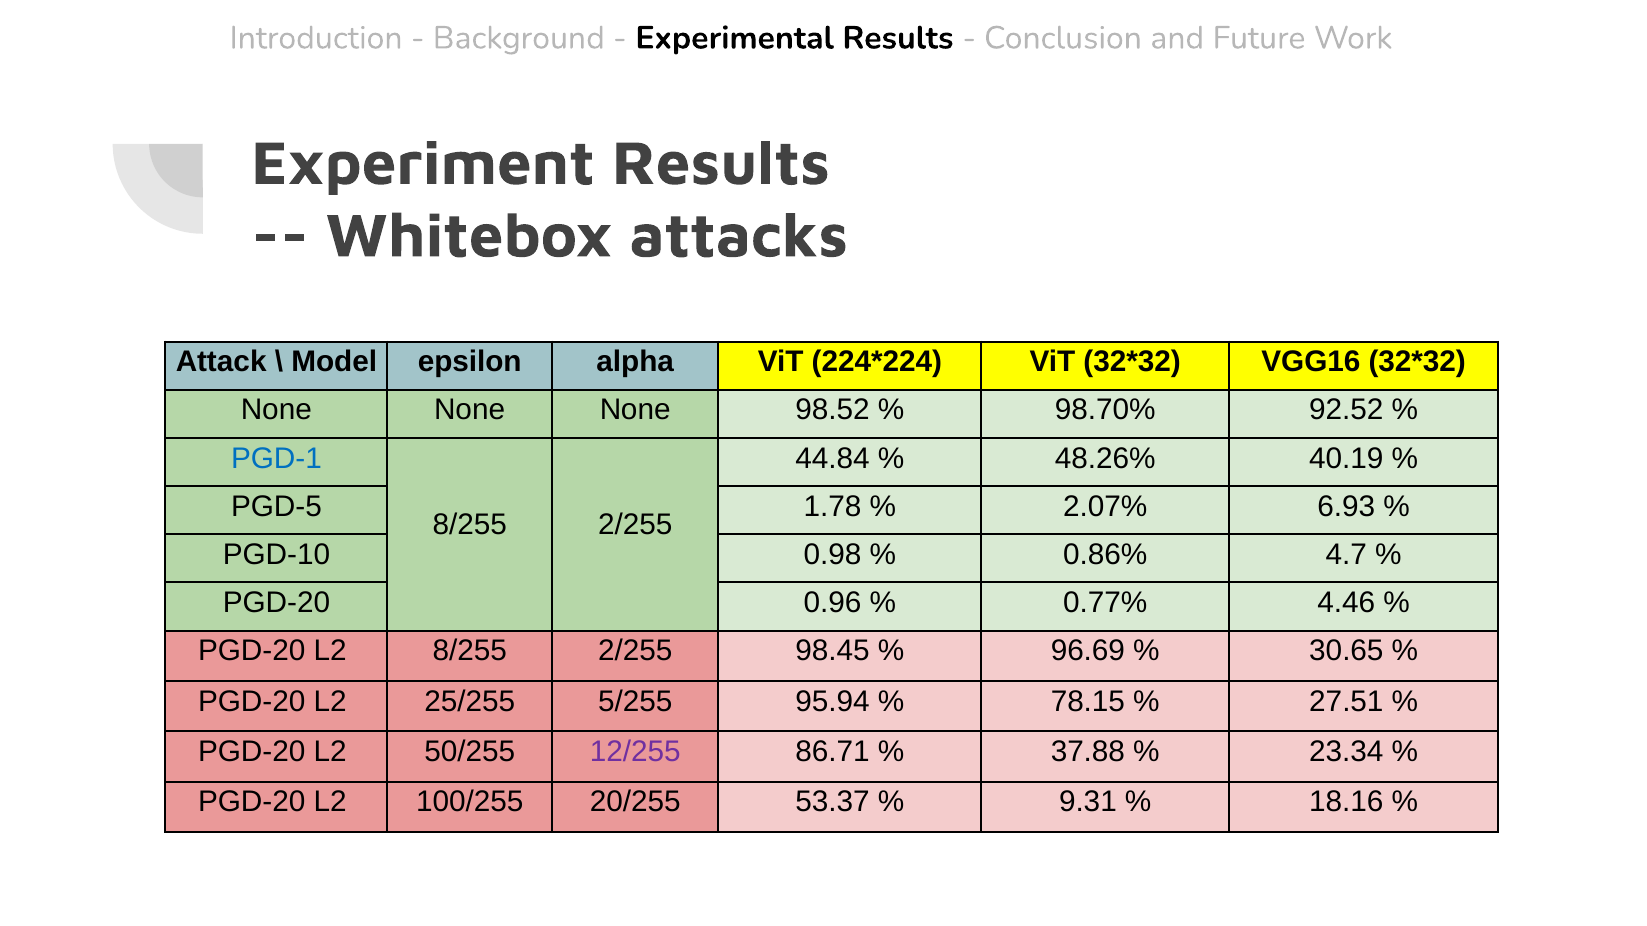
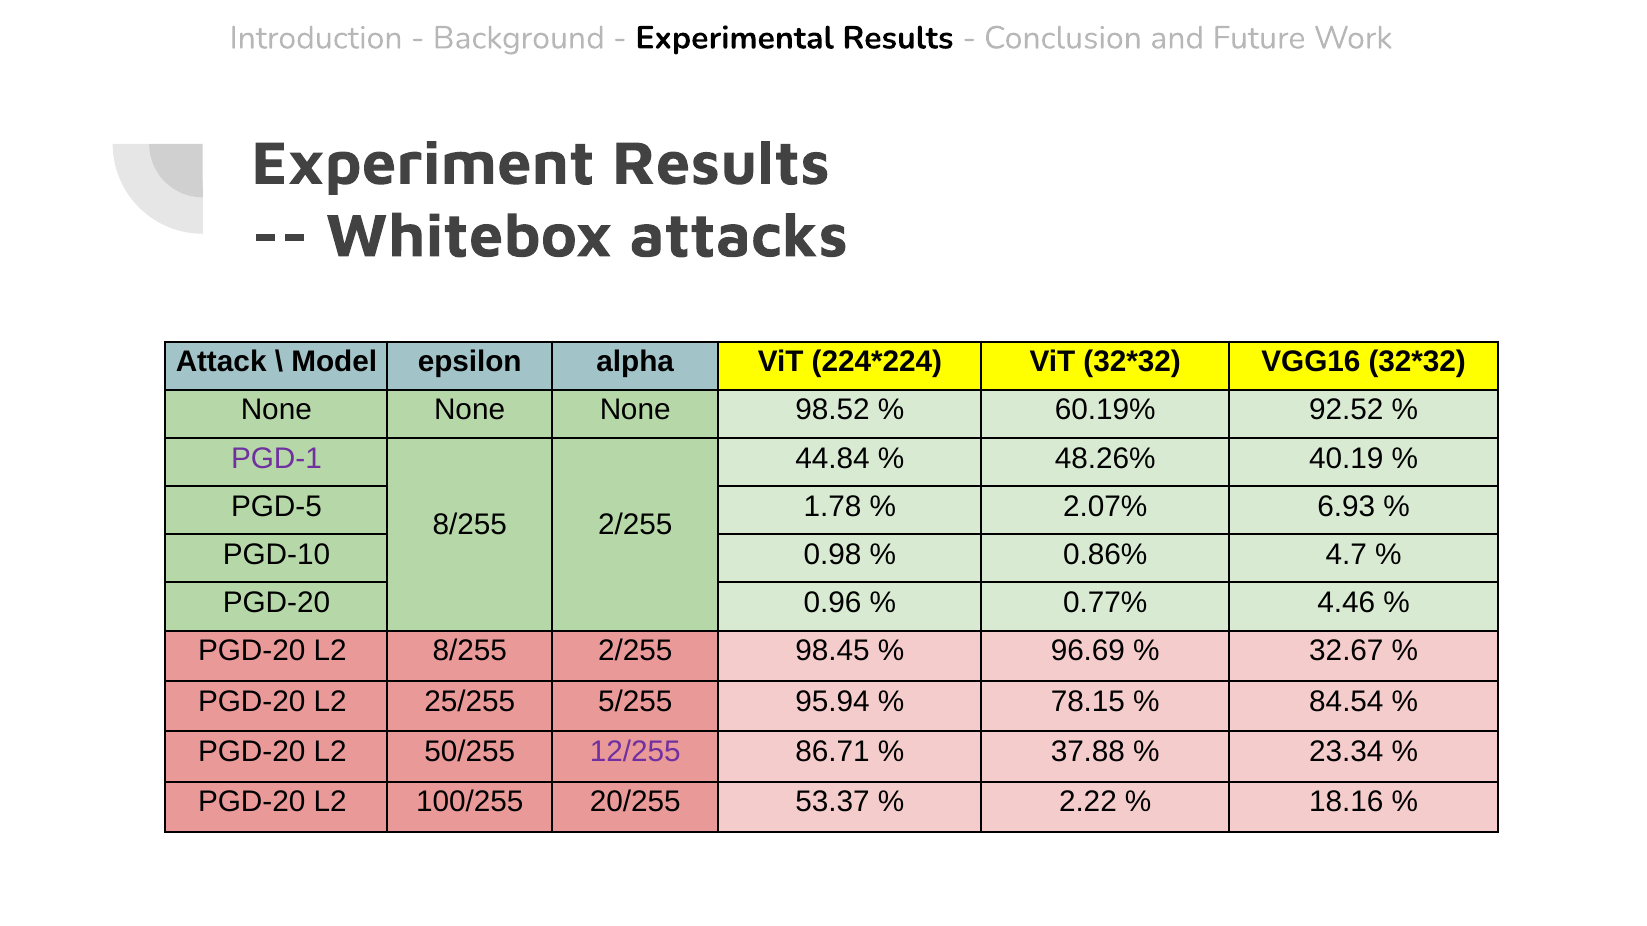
98.70%: 98.70% -> 60.19%
PGD-1 colour: blue -> purple
30.65: 30.65 -> 32.67
27.51: 27.51 -> 84.54
9.31: 9.31 -> 2.22
